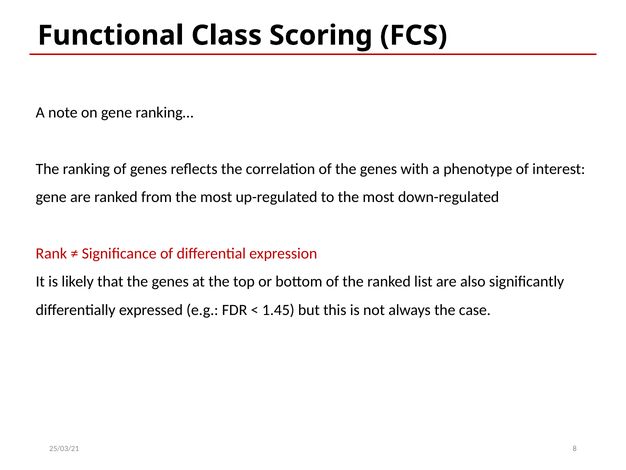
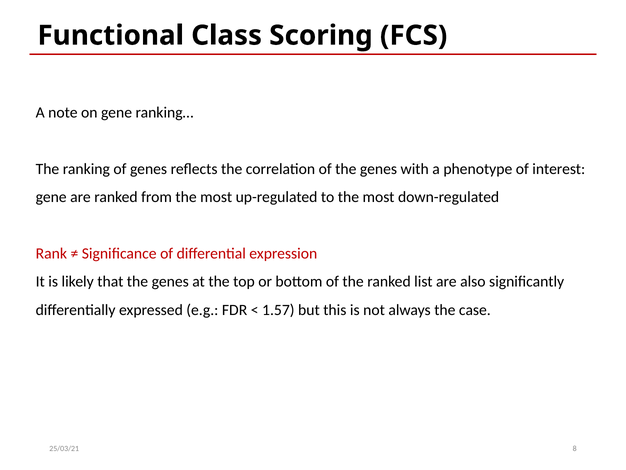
1.45: 1.45 -> 1.57
